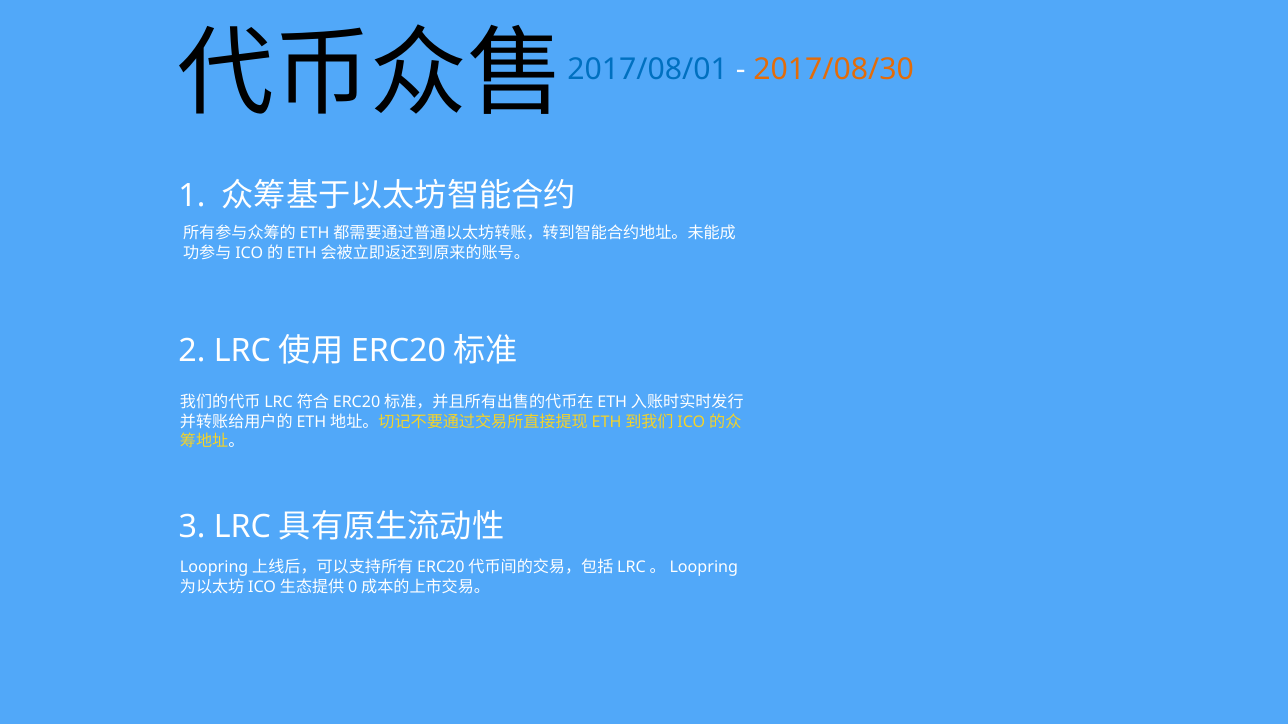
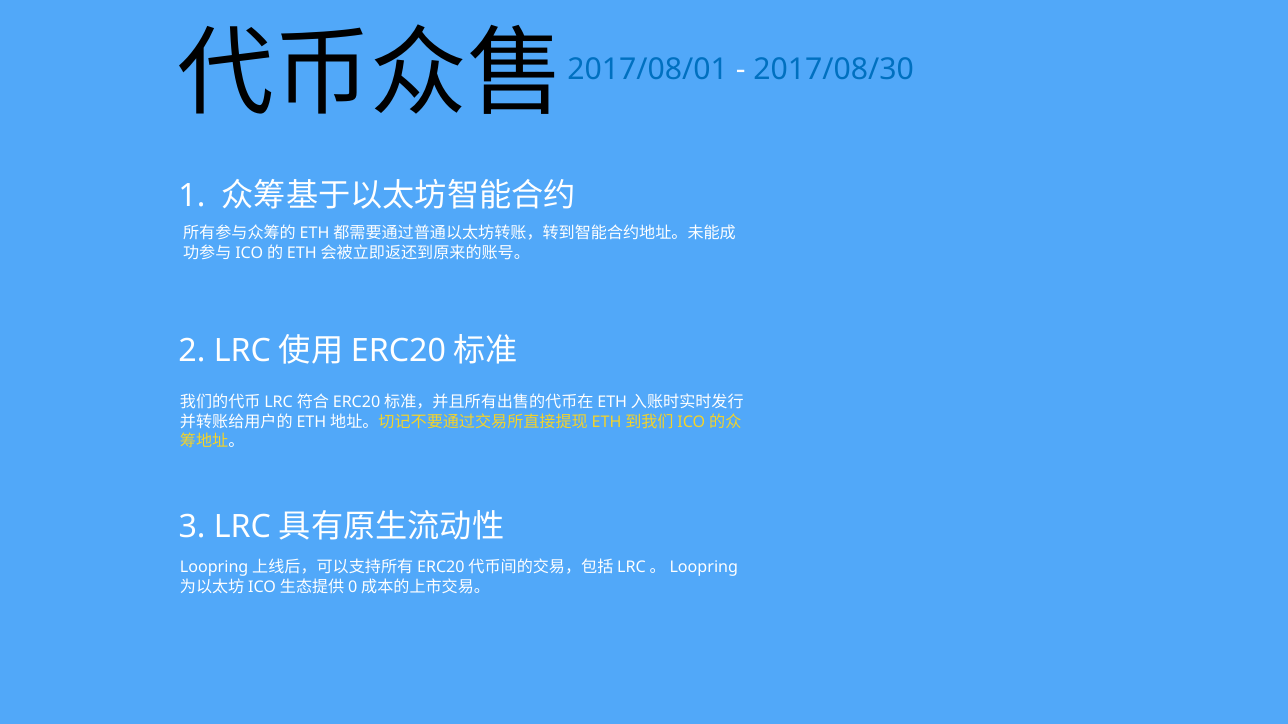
2017/08/30 colour: orange -> blue
